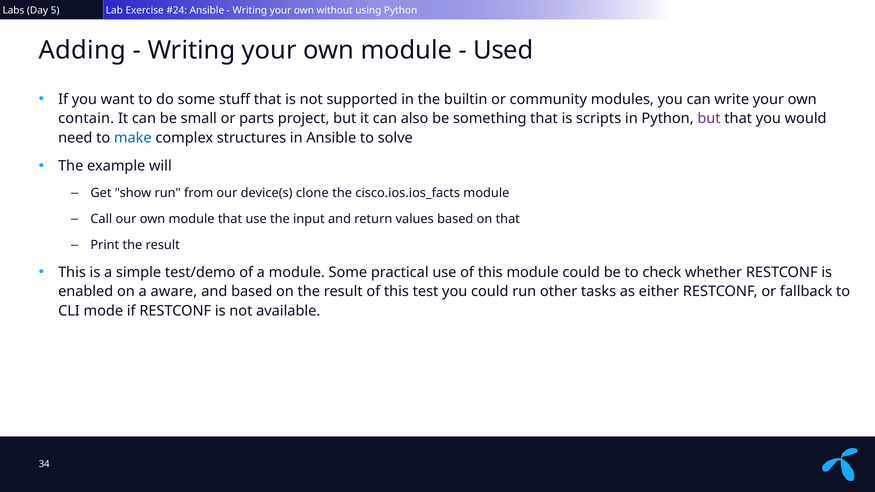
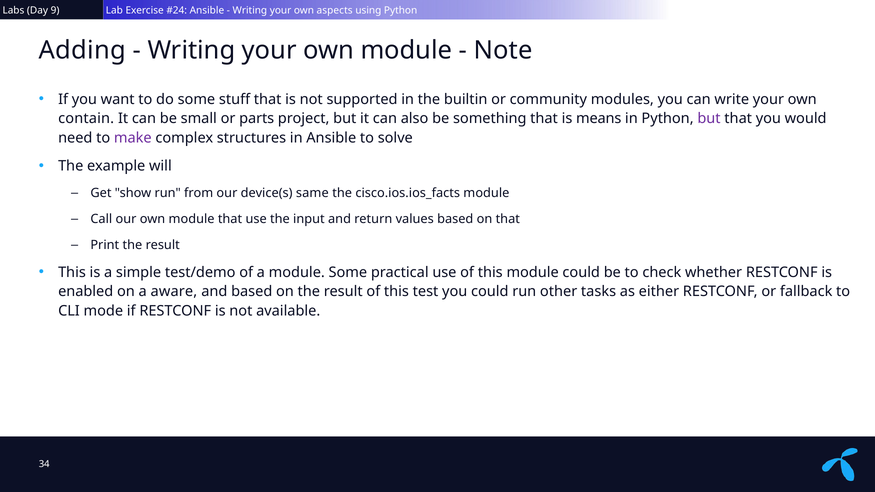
5: 5 -> 9
without: without -> aspects
Used: Used -> Note
scripts: scripts -> means
make colour: blue -> purple
clone: clone -> same
